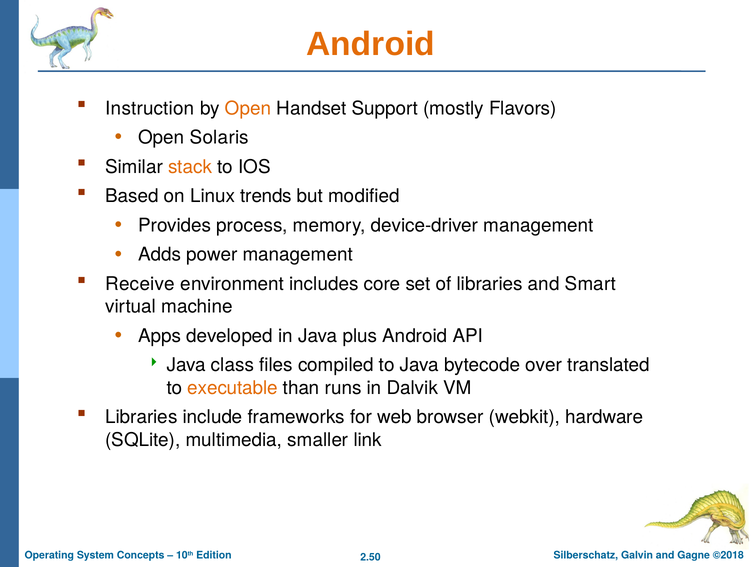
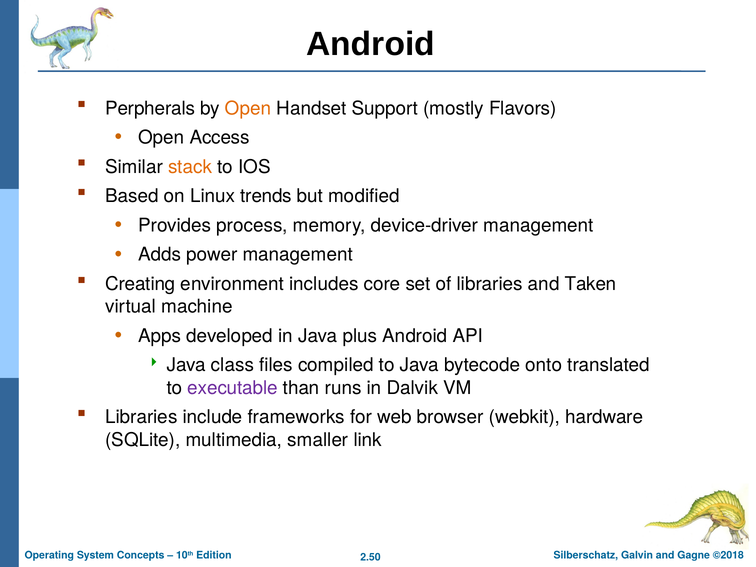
Android at (371, 44) colour: orange -> black
Instruction: Instruction -> Perpherals
Solaris: Solaris -> Access
Receive: Receive -> Creating
Smart: Smart -> Taken
over: over -> onto
executable colour: orange -> purple
